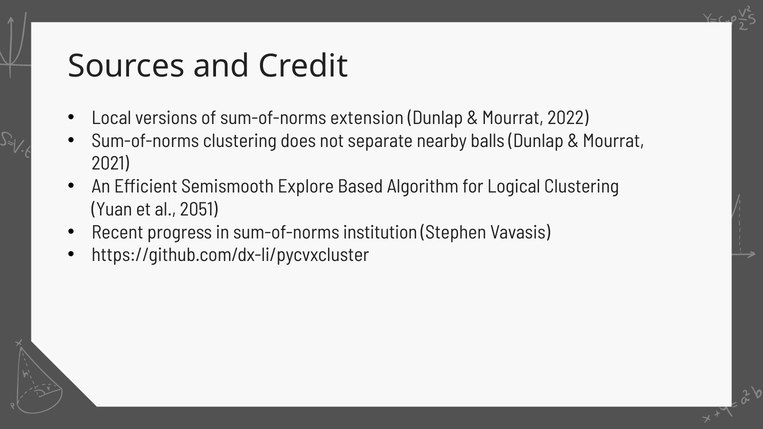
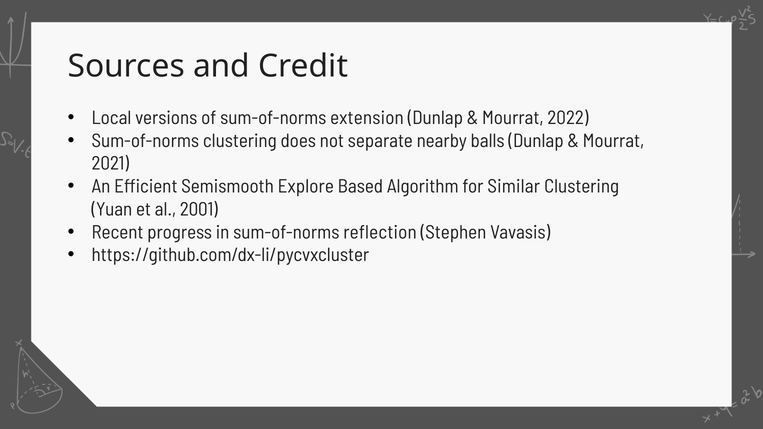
Logical: Logical -> Similar
2051: 2051 -> 2001
institution: institution -> reflection
